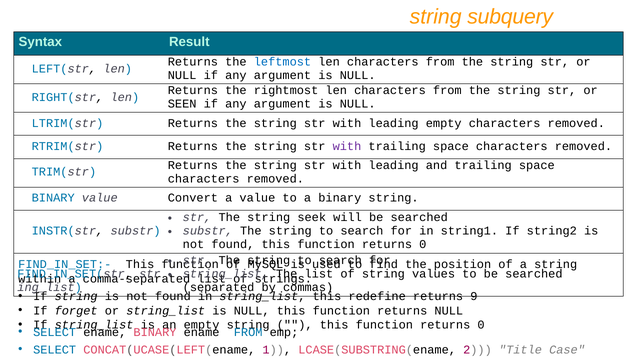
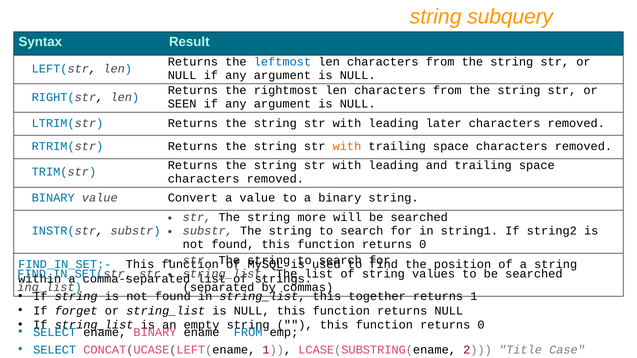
leading empty: empty -> later
with at (347, 146) colour: purple -> orange
seek: seek -> more
redefine: redefine -> together
returns 9: 9 -> 1
